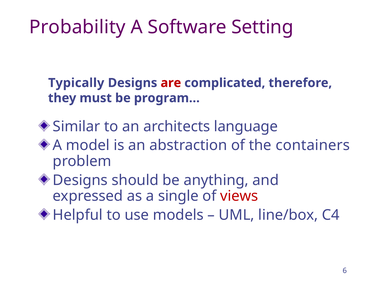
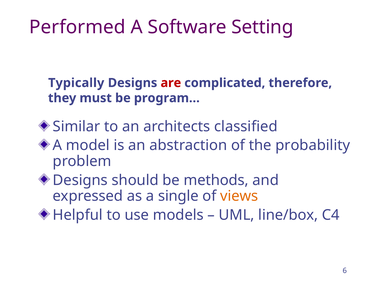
Probability: Probability -> Performed
language: language -> classified
containers: containers -> probability
anything: anything -> methods
views colour: red -> orange
